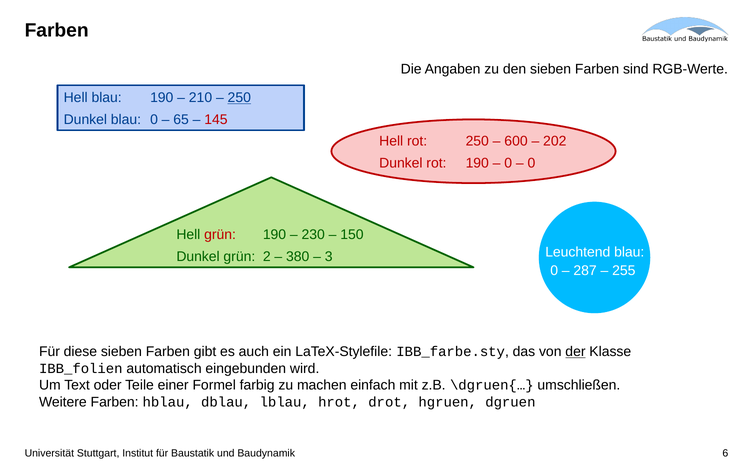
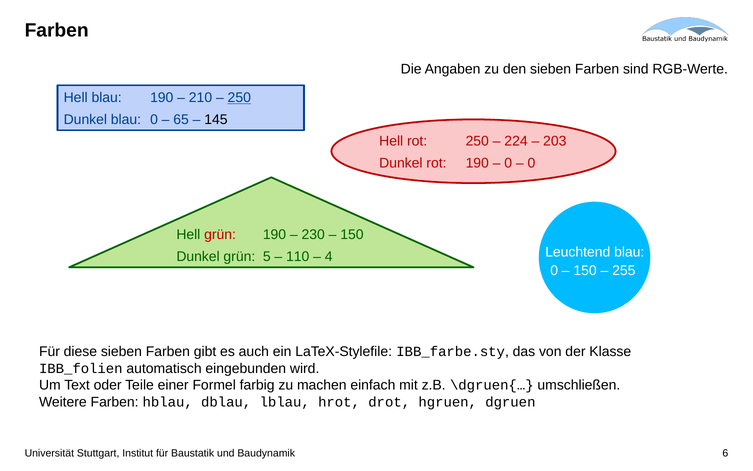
145 colour: red -> black
600: 600 -> 224
202: 202 -> 203
2: 2 -> 5
380: 380 -> 110
3: 3 -> 4
287 at (585, 270): 287 -> 150
der underline: present -> none
